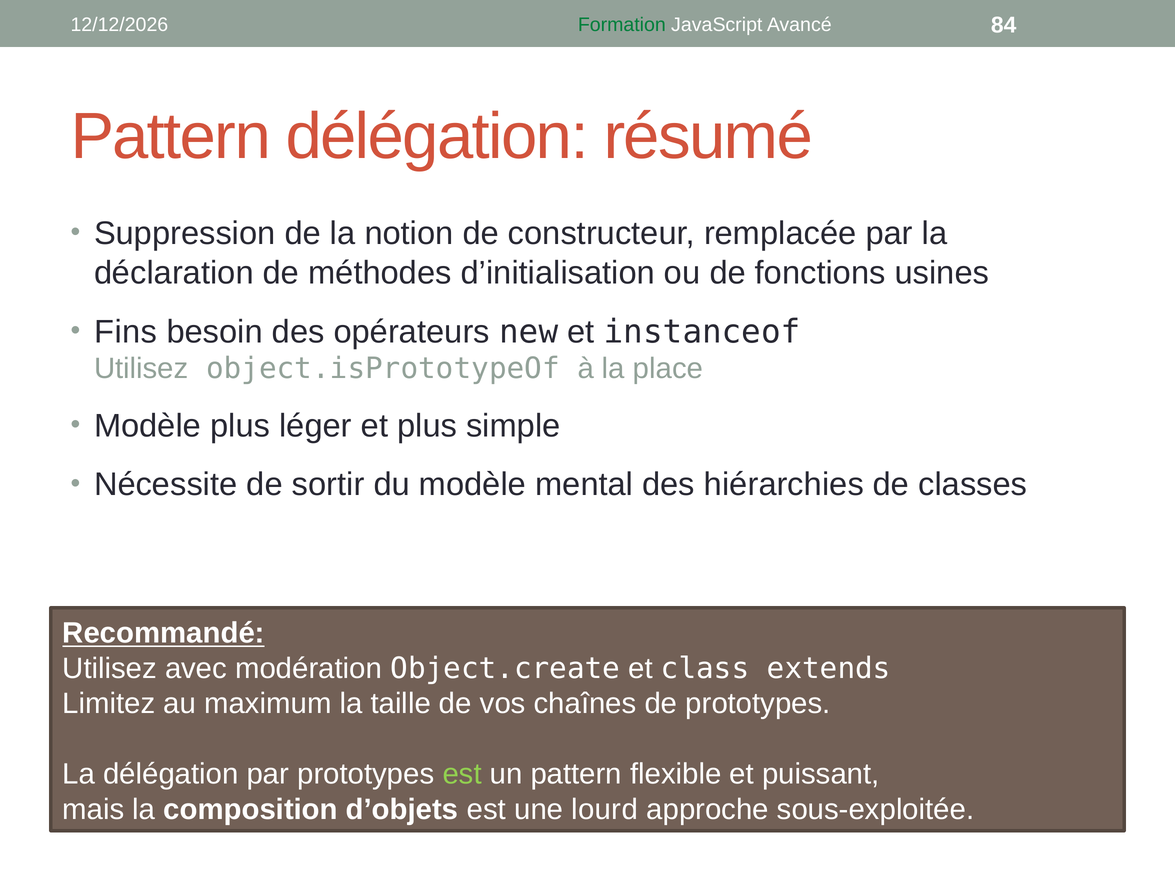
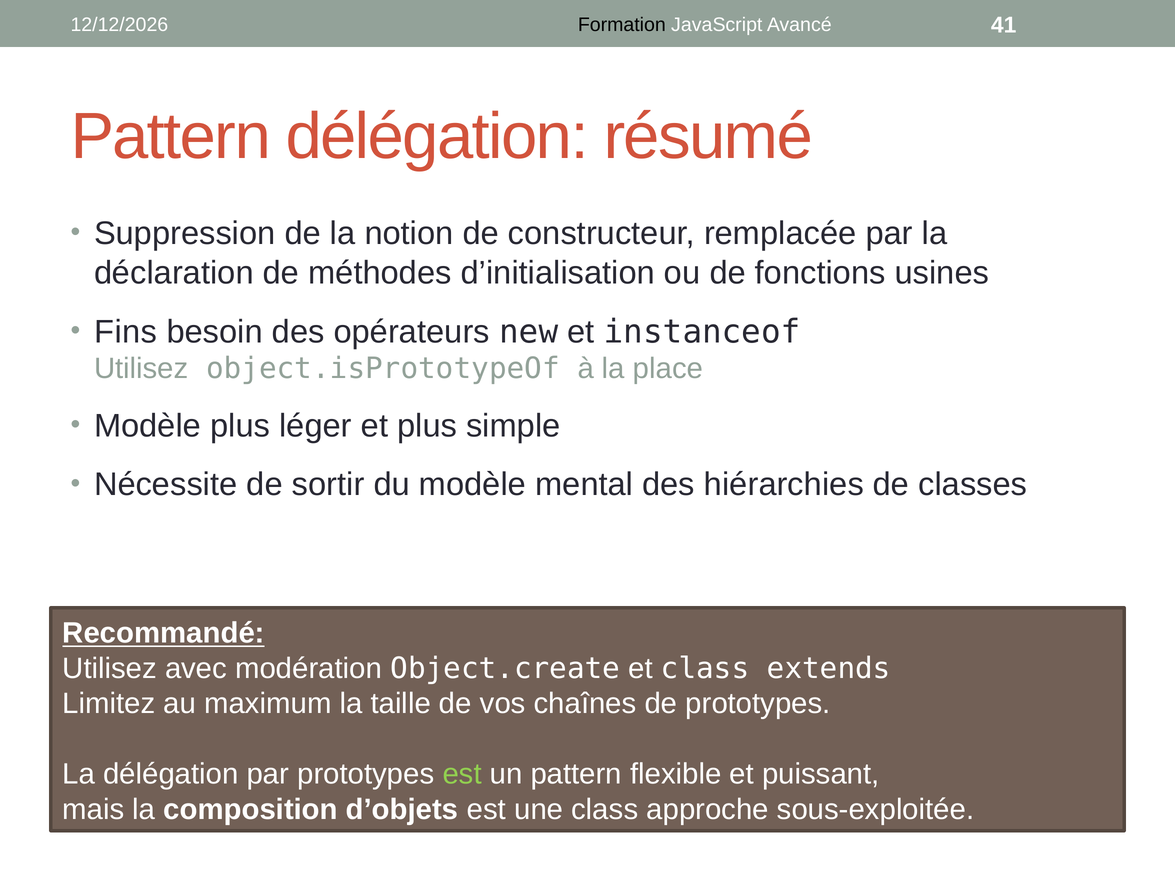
Formation colour: green -> black
84: 84 -> 41
une lourd: lourd -> class
